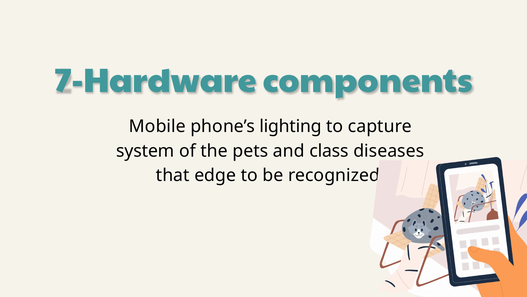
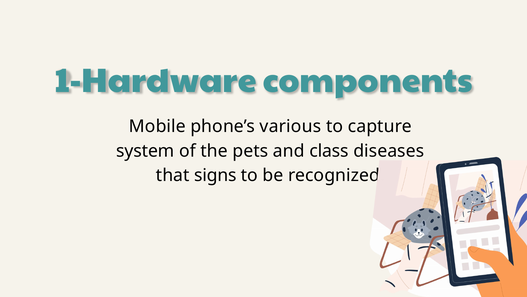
7-Hardware: 7-Hardware -> 1-Hardware
lighting: lighting -> various
edge: edge -> signs
